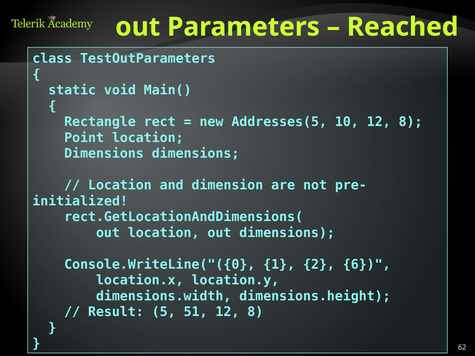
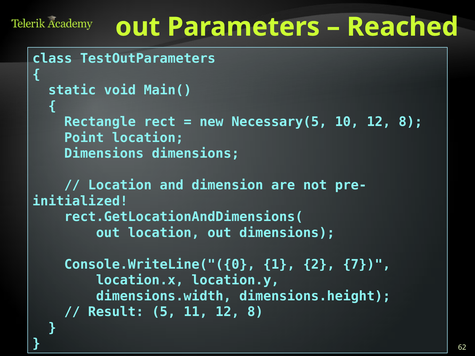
Addresses(5: Addresses(5 -> Necessary(5
6: 6 -> 7
51: 51 -> 11
